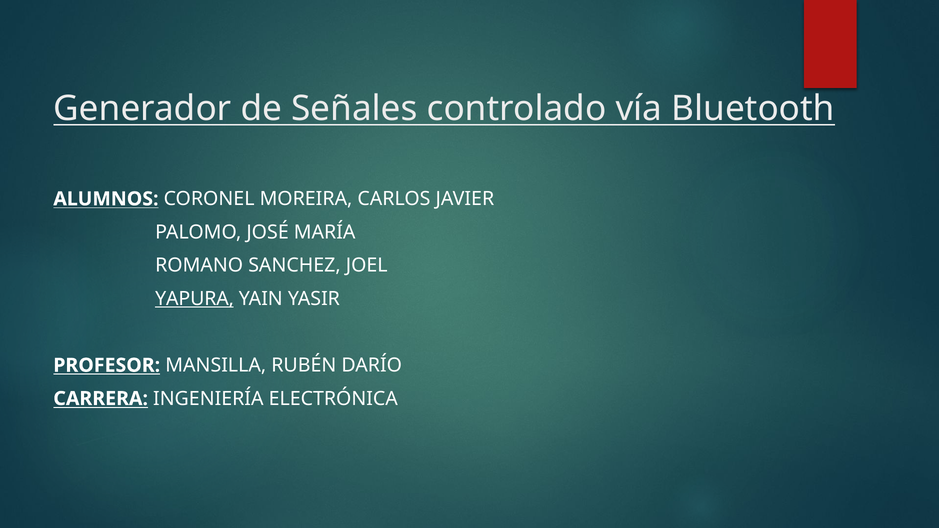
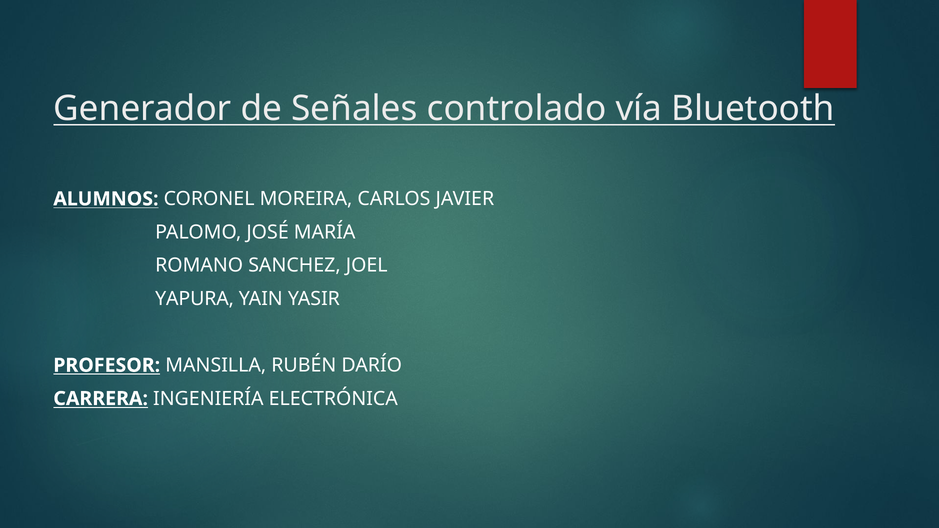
YAPURA underline: present -> none
